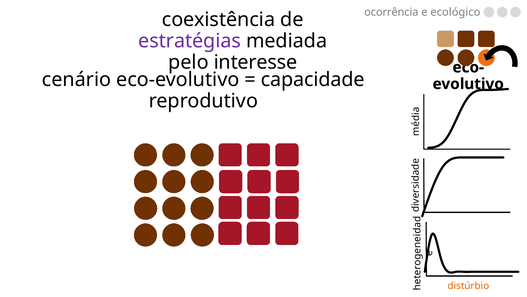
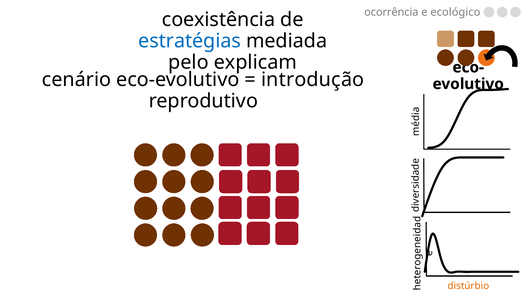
estratégias colour: purple -> blue
interesse: interesse -> explicam
capacidade: capacidade -> introdução
